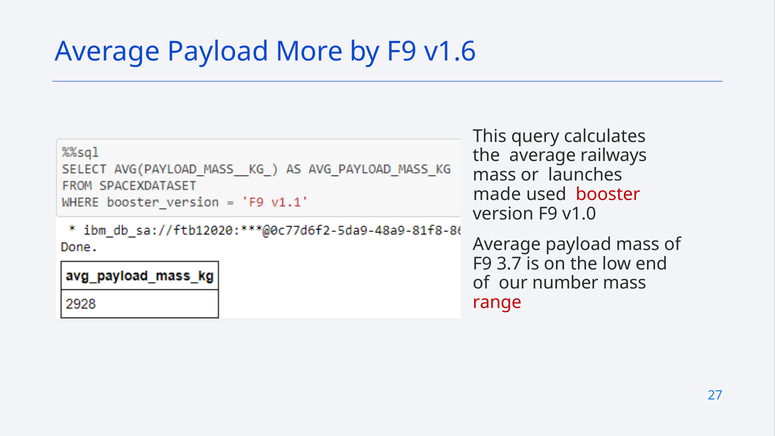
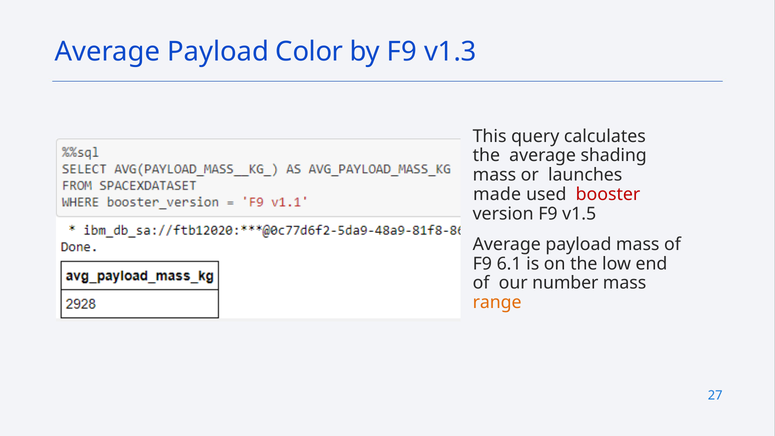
More: More -> Color
v1.6: v1.6 -> v1.3
railways: railways -> shading
v1.0: v1.0 -> v1.5
3.7: 3.7 -> 6.1
range colour: red -> orange
